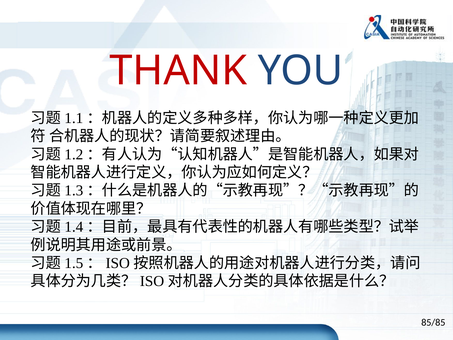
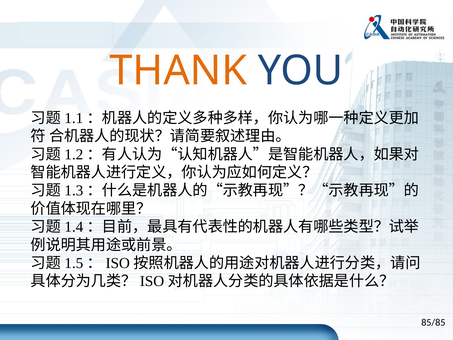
THANK colour: red -> orange
